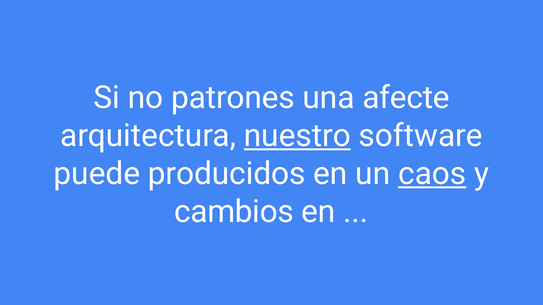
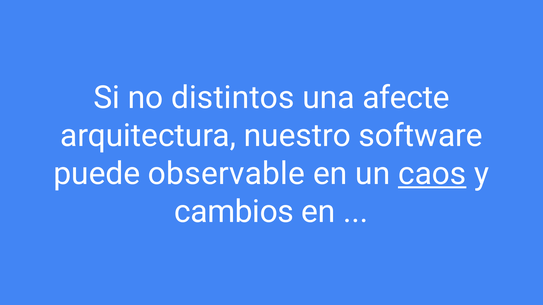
patrones: patrones -> distintos
nuestro underline: present -> none
producidos: producidos -> observable
